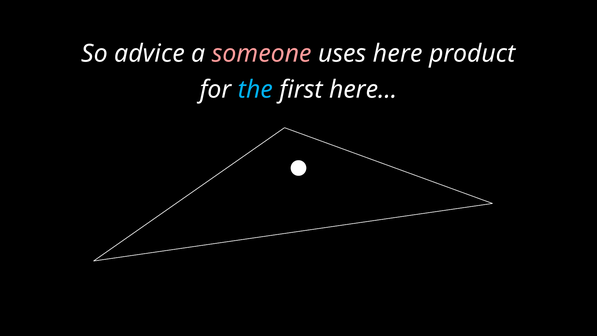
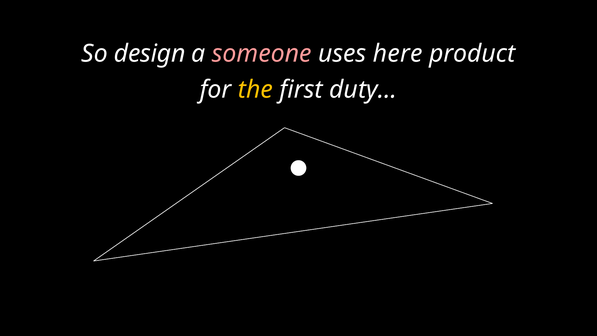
advice: advice -> design
the colour: light blue -> yellow
here…: here… -> duty…
